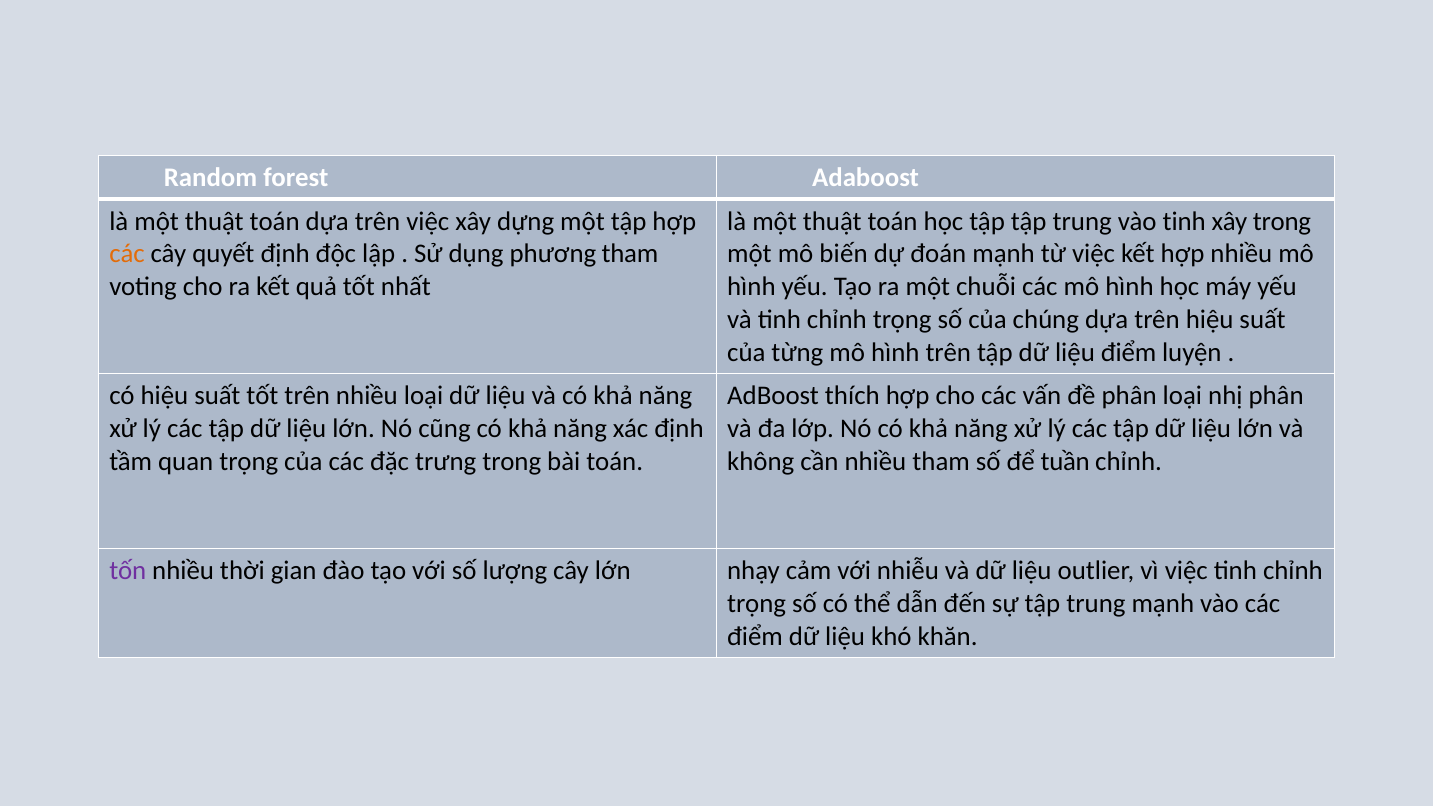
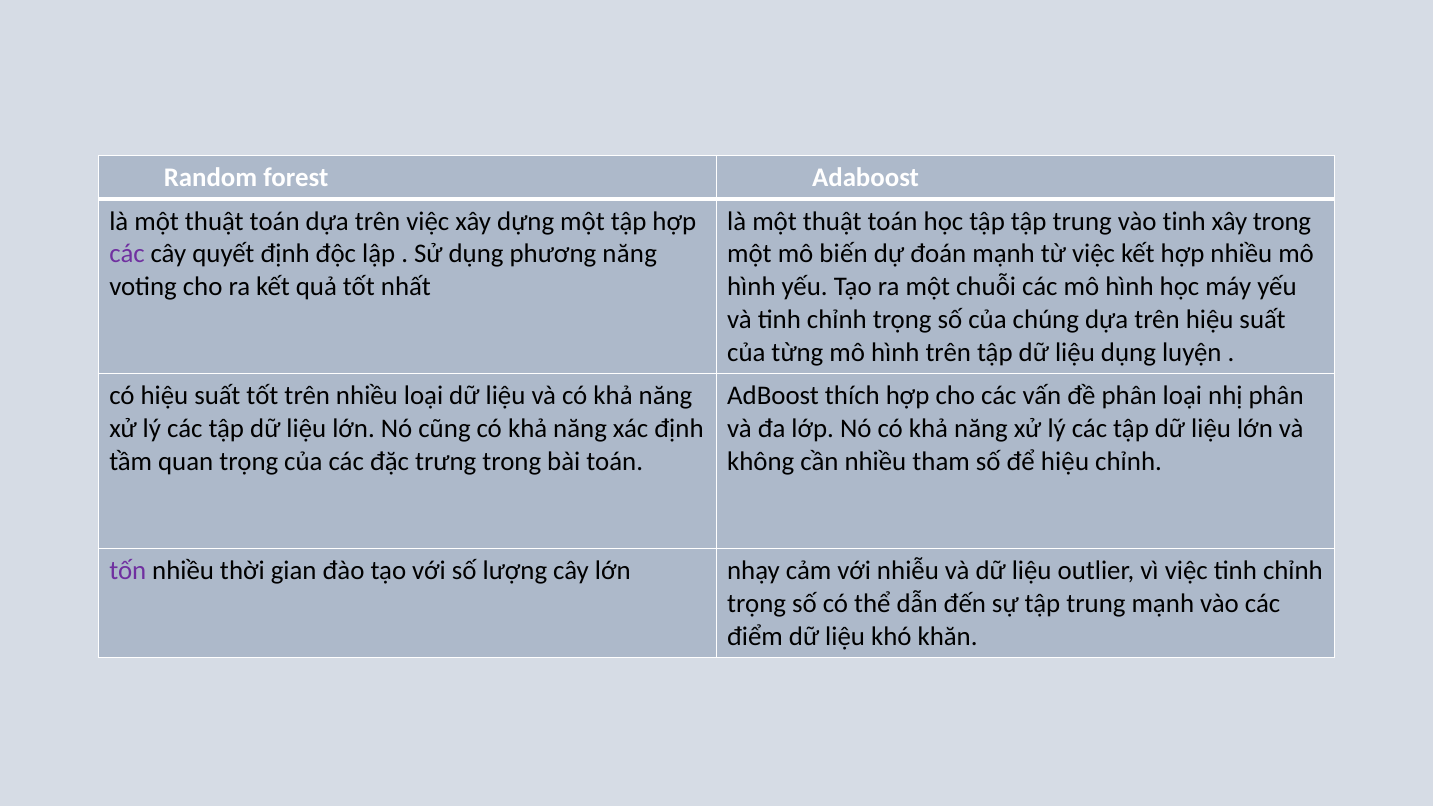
các at (127, 254) colour: orange -> purple
phương tham: tham -> năng
liệu điểm: điểm -> dụng
để tuần: tuần -> hiệu
